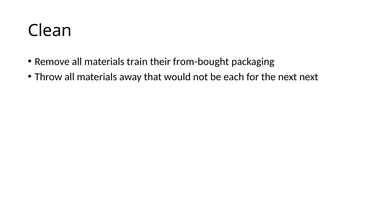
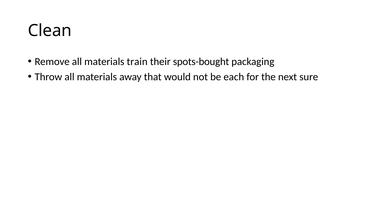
from-bought: from-bought -> spots-bought
next next: next -> sure
